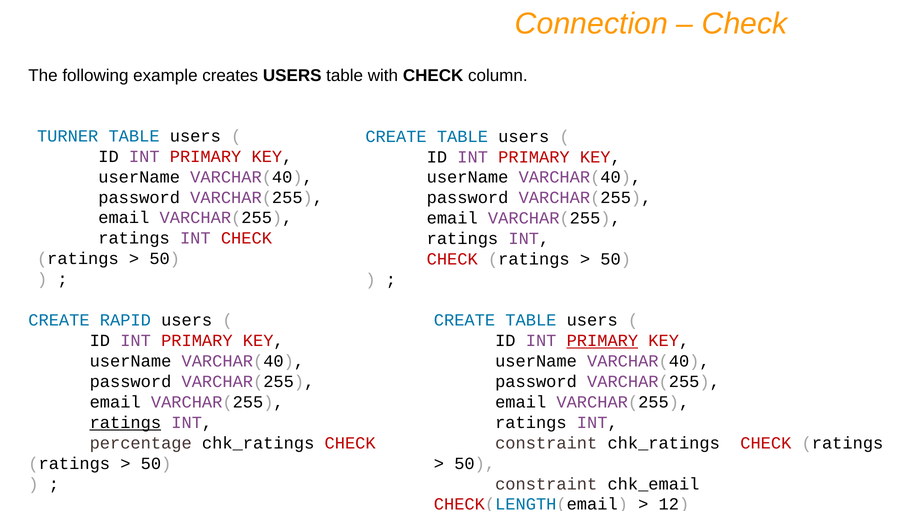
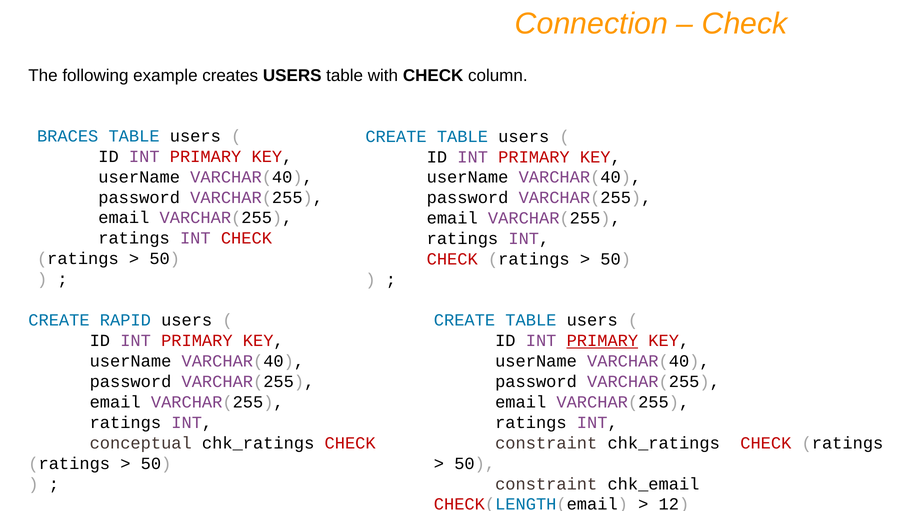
TURNER: TURNER -> BRACES
ratings at (125, 422) underline: present -> none
percentage: percentage -> conceptual
